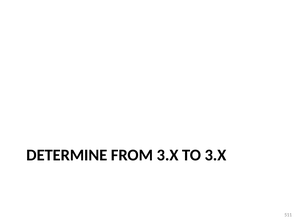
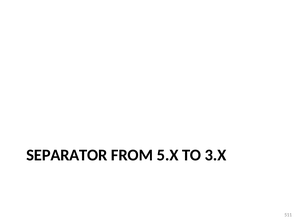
DETERMINE: DETERMINE -> SEPARATOR
FROM 3.X: 3.X -> 5.X
